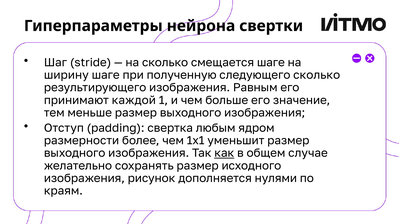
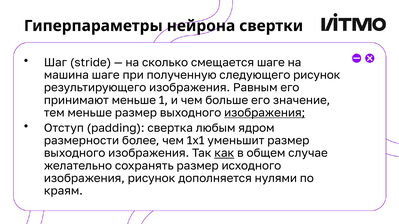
ширину: ширину -> машина
следующего сколько: сколько -> рисунок
принимают каждой: каждой -> меньше
изображения at (265, 113) underline: none -> present
